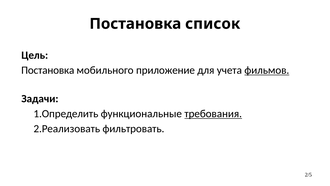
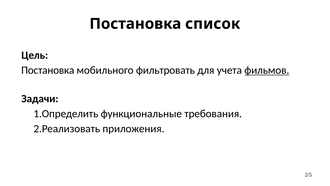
приложение: приложение -> фильтровать
требования underline: present -> none
фильтровать: фильтровать -> приложения
